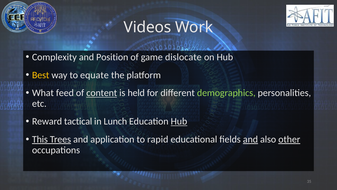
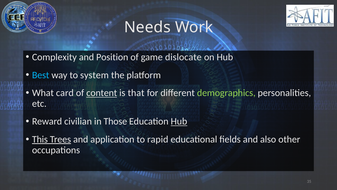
Videos: Videos -> Needs
Best colour: yellow -> light blue
equate: equate -> system
feed: feed -> card
held: held -> that
tactical: tactical -> civilian
Lunch: Lunch -> Those
and at (250, 139) underline: present -> none
other underline: present -> none
